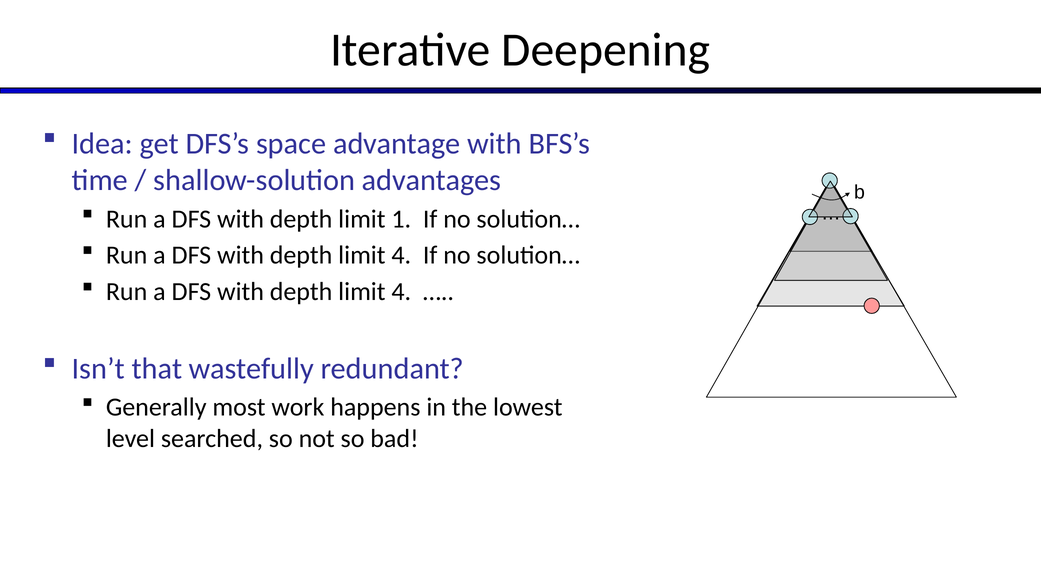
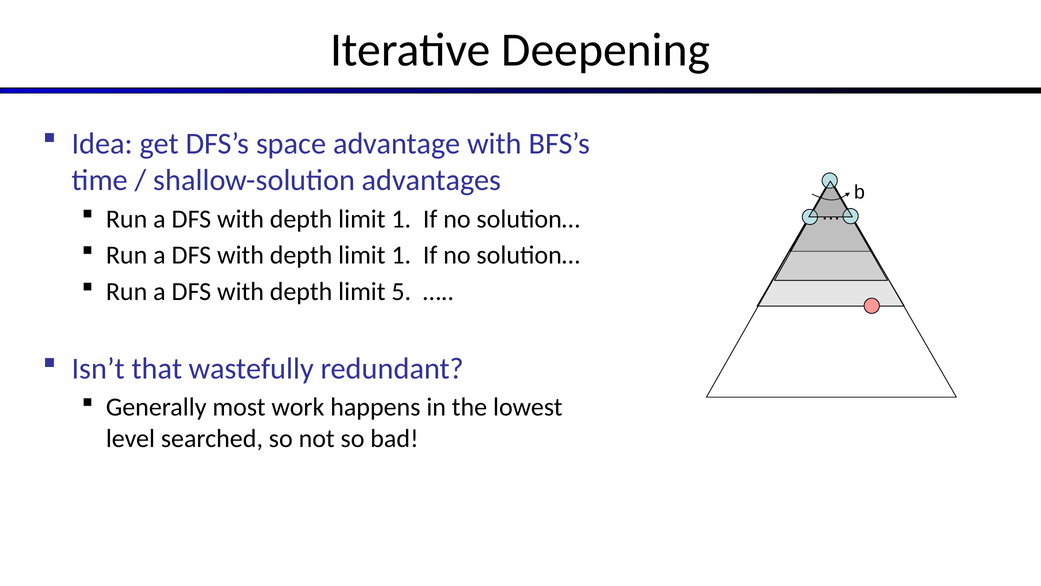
4 at (401, 255): 4 -> 1
4 at (401, 292): 4 -> 5
